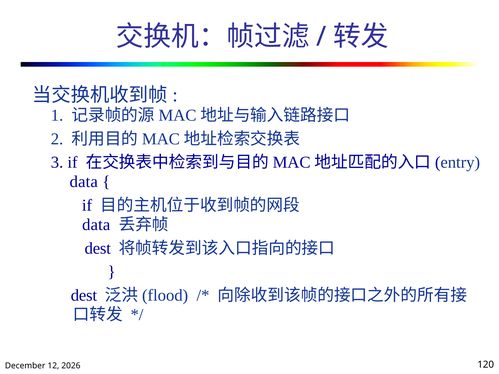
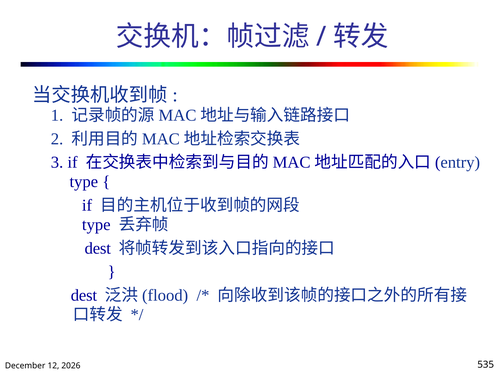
data at (84, 182): data -> type
data at (96, 225): data -> type
120: 120 -> 535
